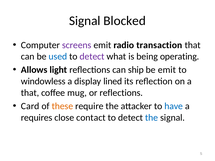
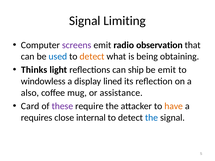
Blocked: Blocked -> Limiting
transaction: transaction -> observation
detect at (92, 57) colour: purple -> orange
operating: operating -> obtaining
Allows: Allows -> Thinks
that at (30, 93): that -> also
or reflections: reflections -> assistance
these colour: orange -> purple
have colour: blue -> orange
contact: contact -> internal
